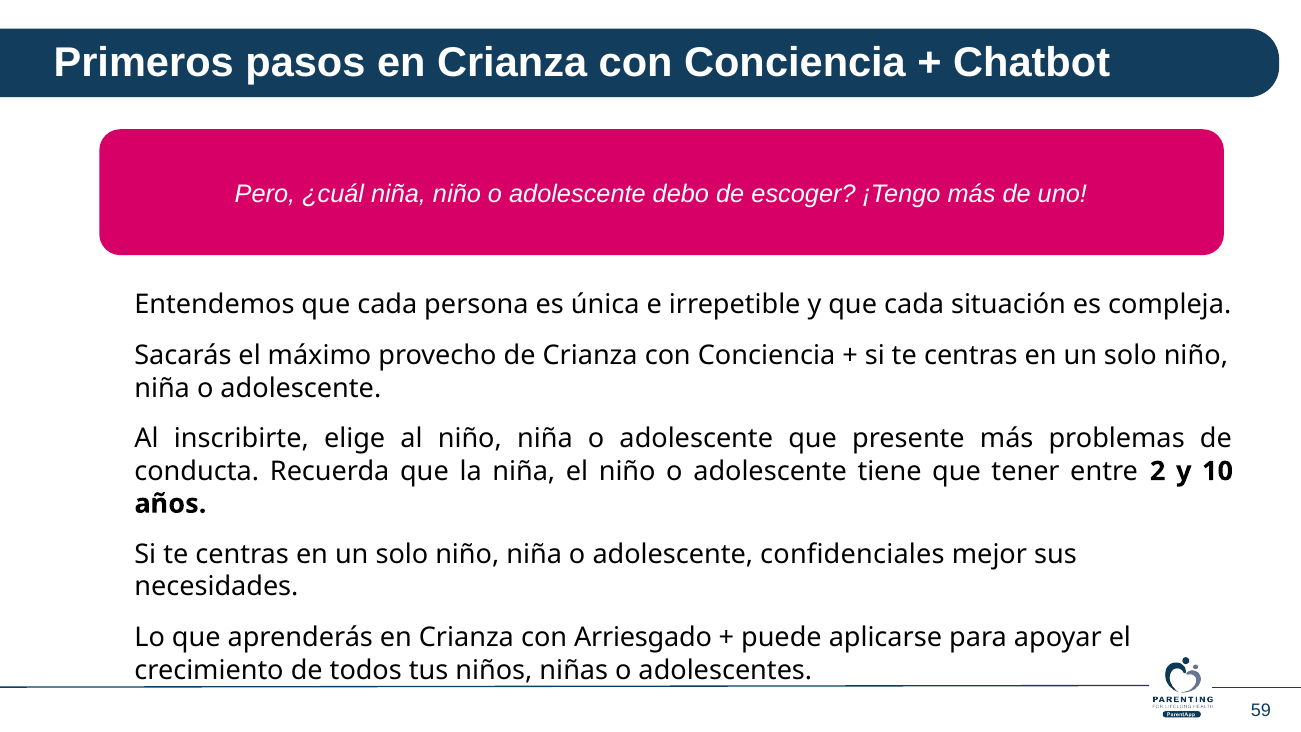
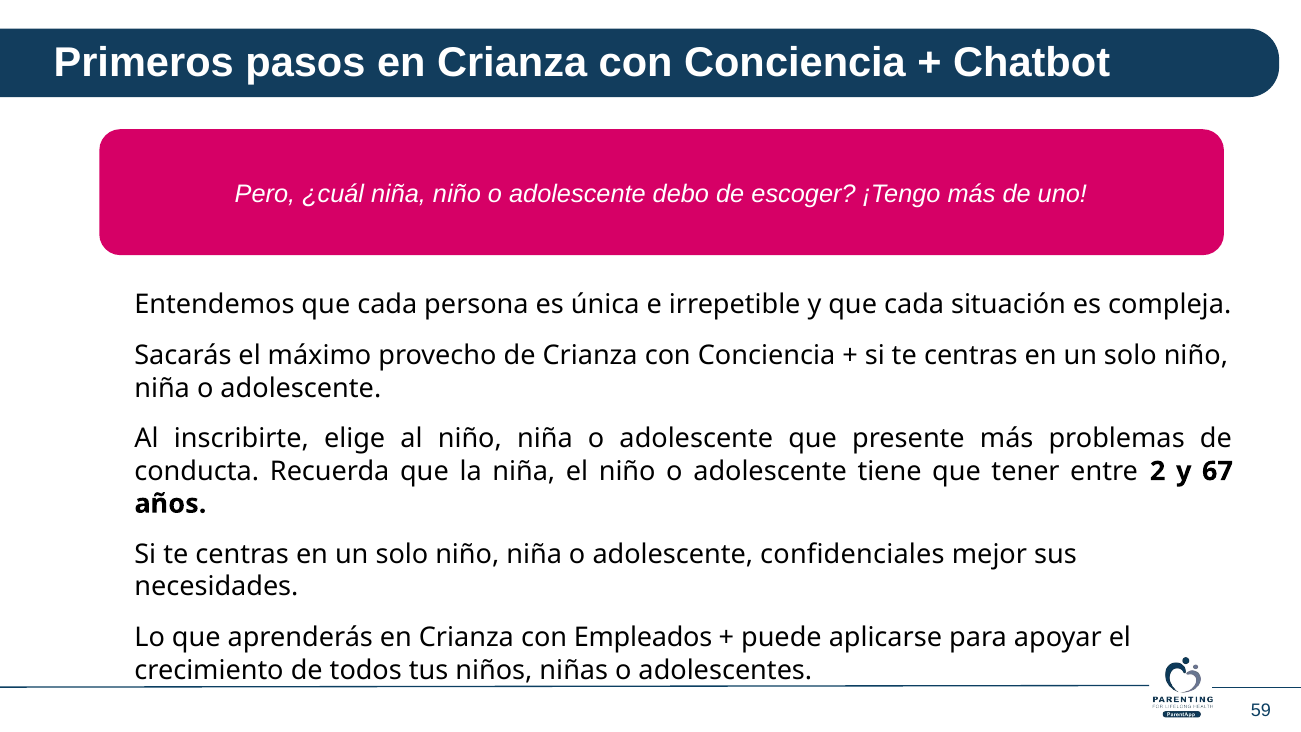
10: 10 -> 67
Arriesgado: Arriesgado -> Empleados
